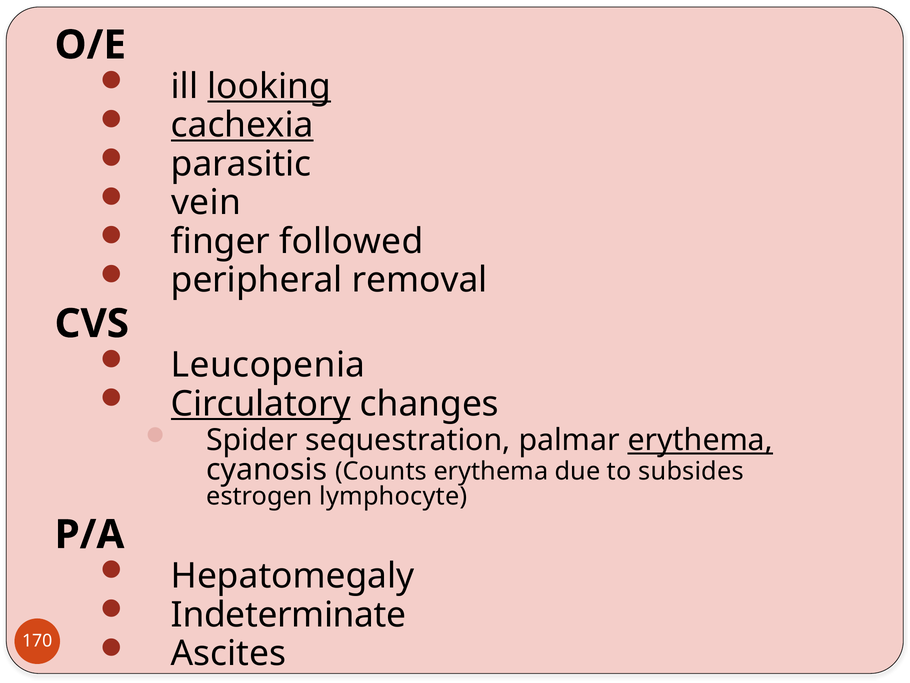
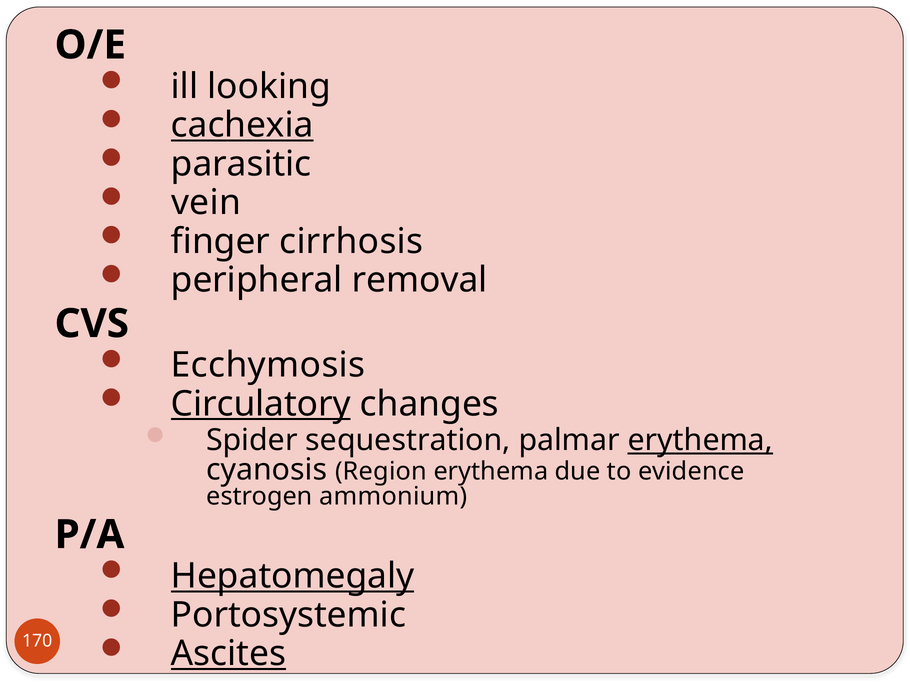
looking underline: present -> none
followed: followed -> cirrhosis
Leucopenia: Leucopenia -> Ecchymosis
Counts: Counts -> Region
subsides: subsides -> evidence
lymphocyte: lymphocyte -> ammonium
Hepatomegaly underline: none -> present
Indeterminate: Indeterminate -> Portosystemic
Ascites underline: none -> present
